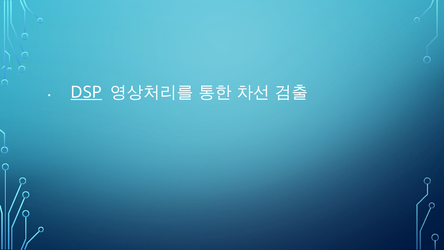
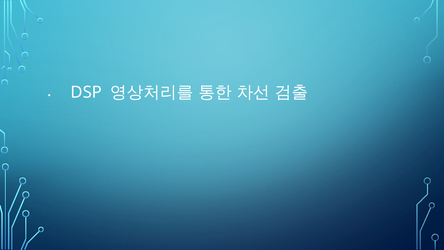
DSP underline: present -> none
